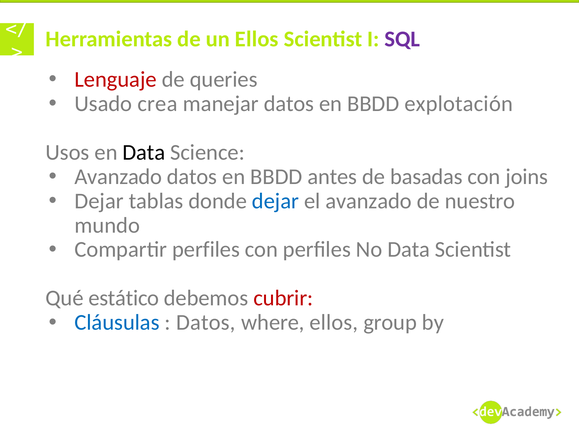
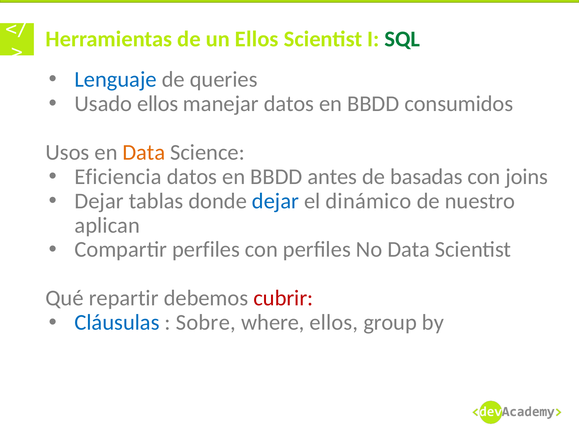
SQL colour: purple -> green
Lenguaje colour: red -> blue
Usado crea: crea -> ellos
explotación: explotación -> consumidos
Data at (144, 152) colour: black -> orange
Avanzado at (118, 177): Avanzado -> Eficiencia
el avanzado: avanzado -> dinámico
mundo: mundo -> aplican
estático: estático -> repartir
Datos at (206, 323): Datos -> Sobre
